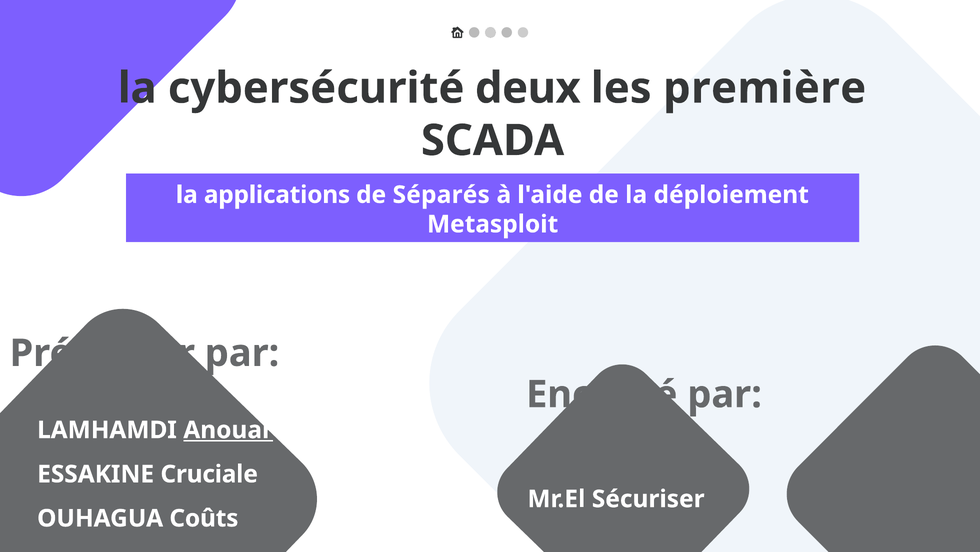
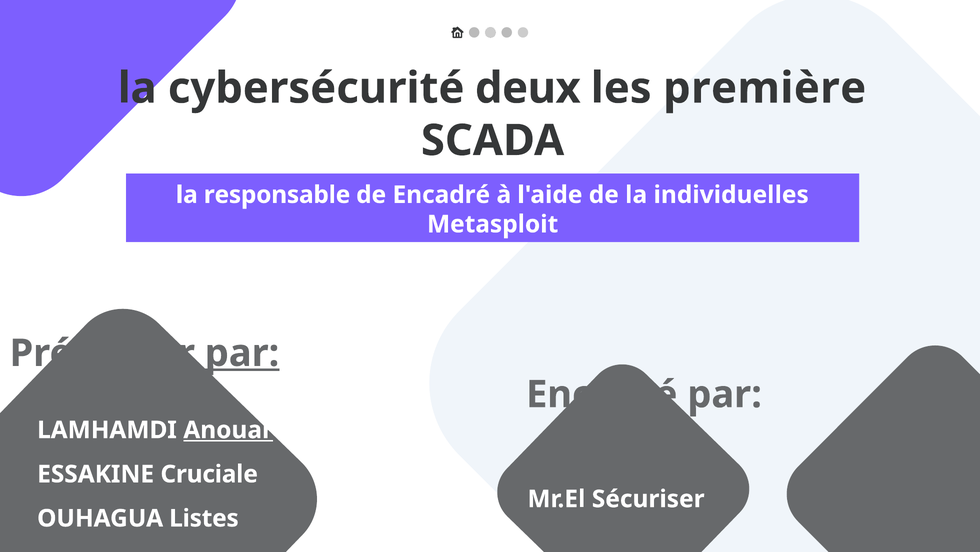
applications: applications -> responsable
de Séparés: Séparés -> Encadré
déploiement: déploiement -> individuelles
par at (242, 353) underline: none -> present
Coûts: Coûts -> Listes
